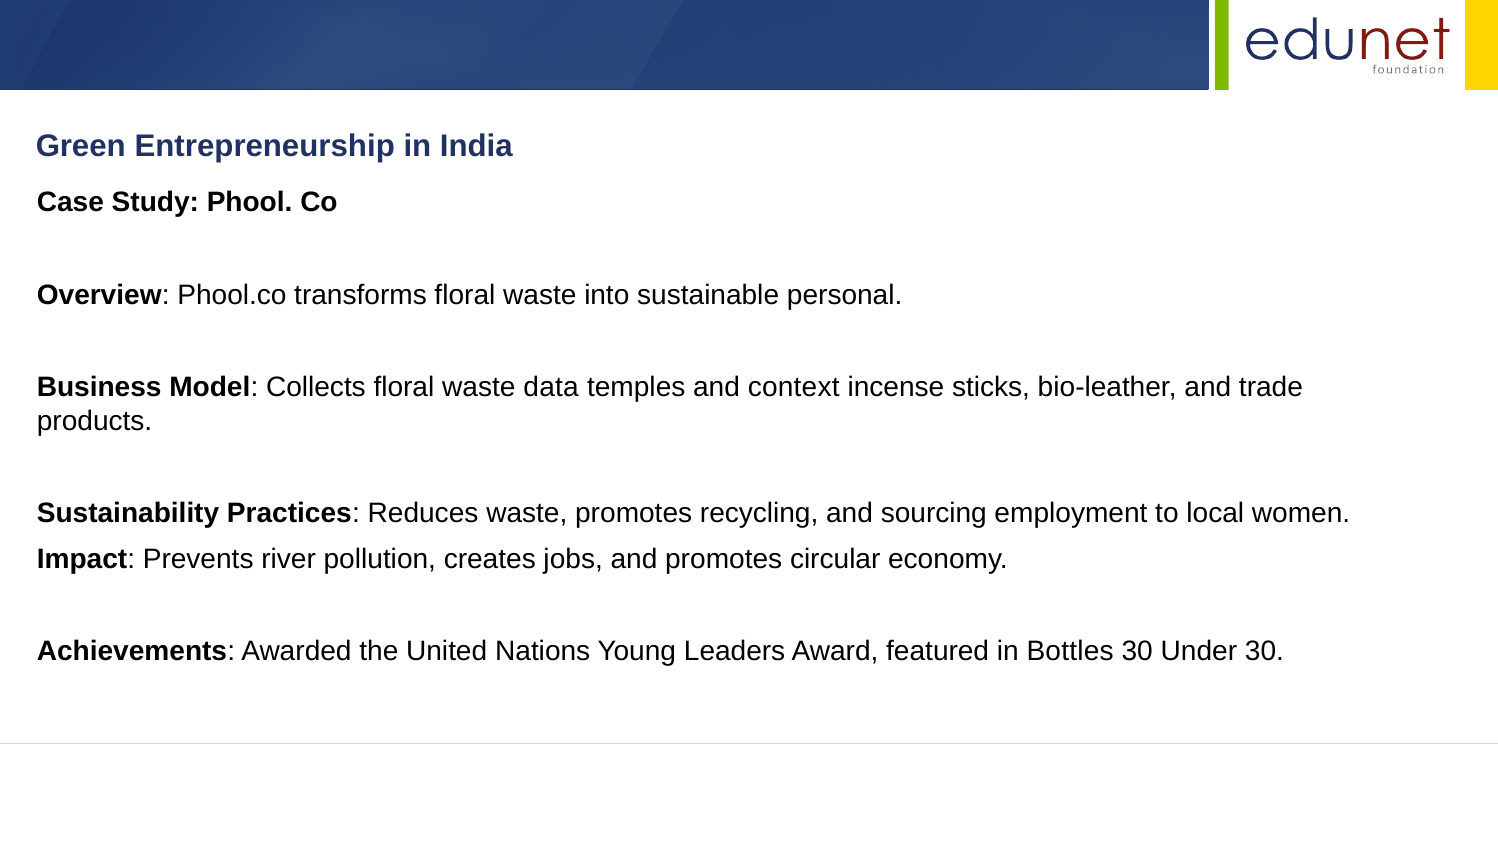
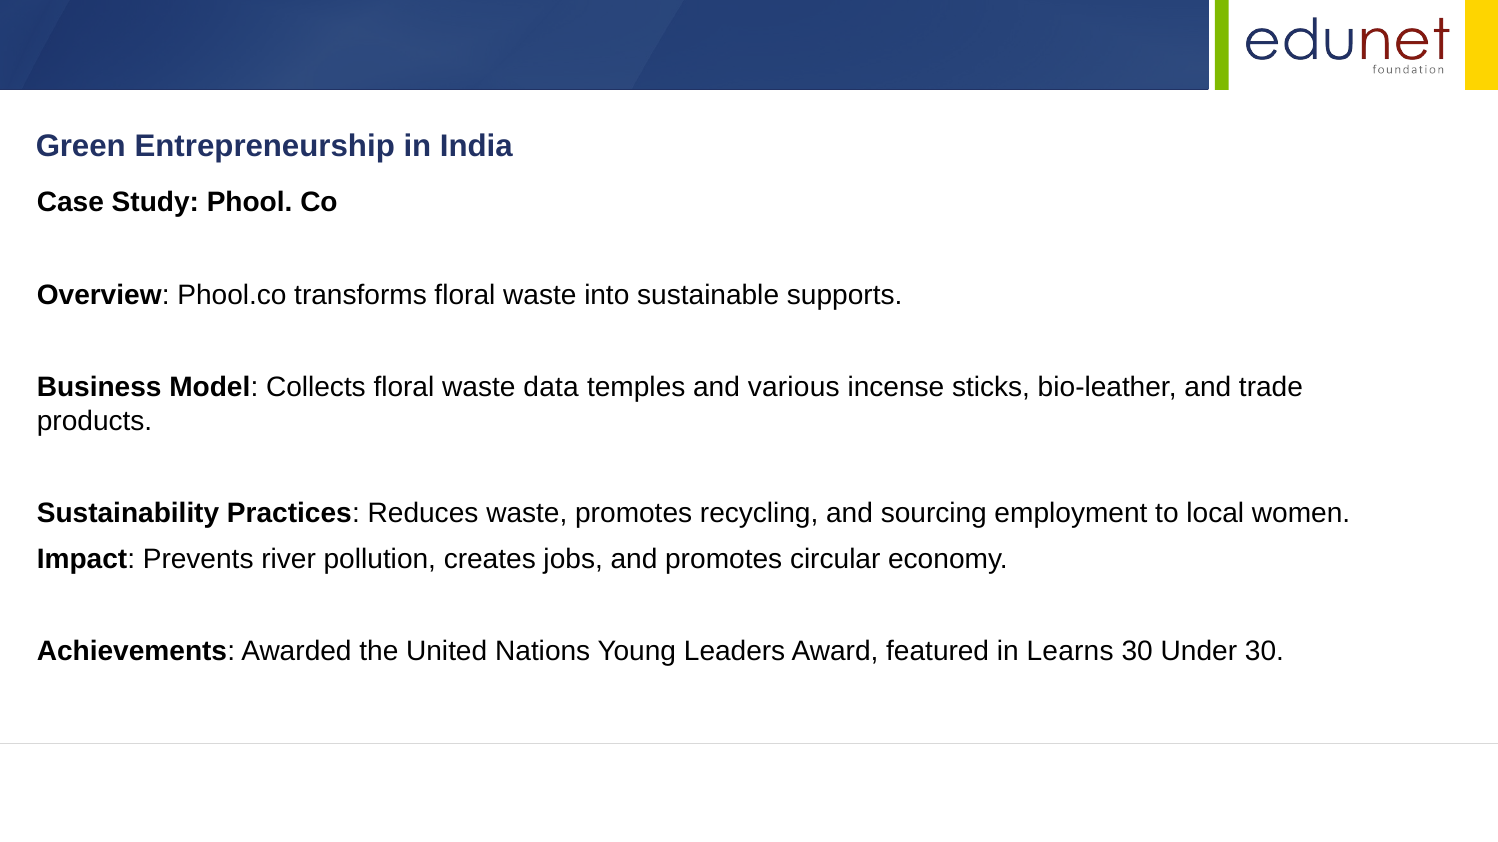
personal: personal -> supports
context: context -> various
Bottles: Bottles -> Learns
